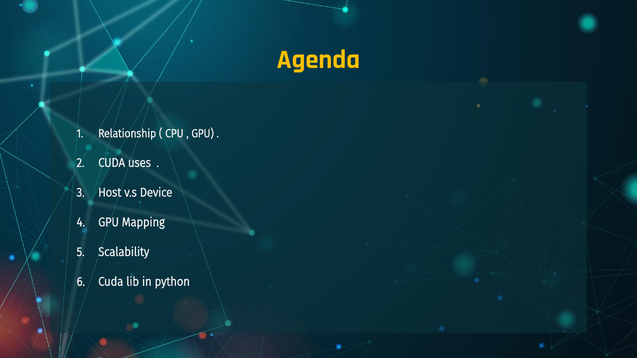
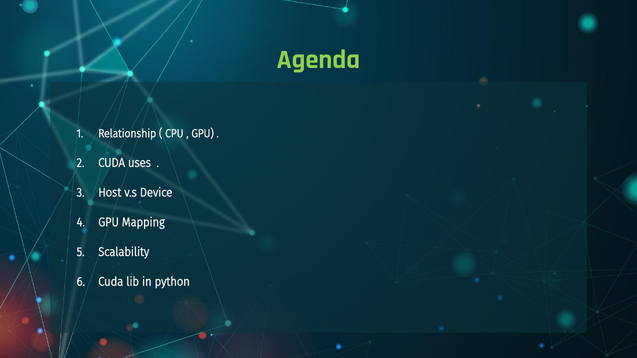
Agenda colour: yellow -> light green
